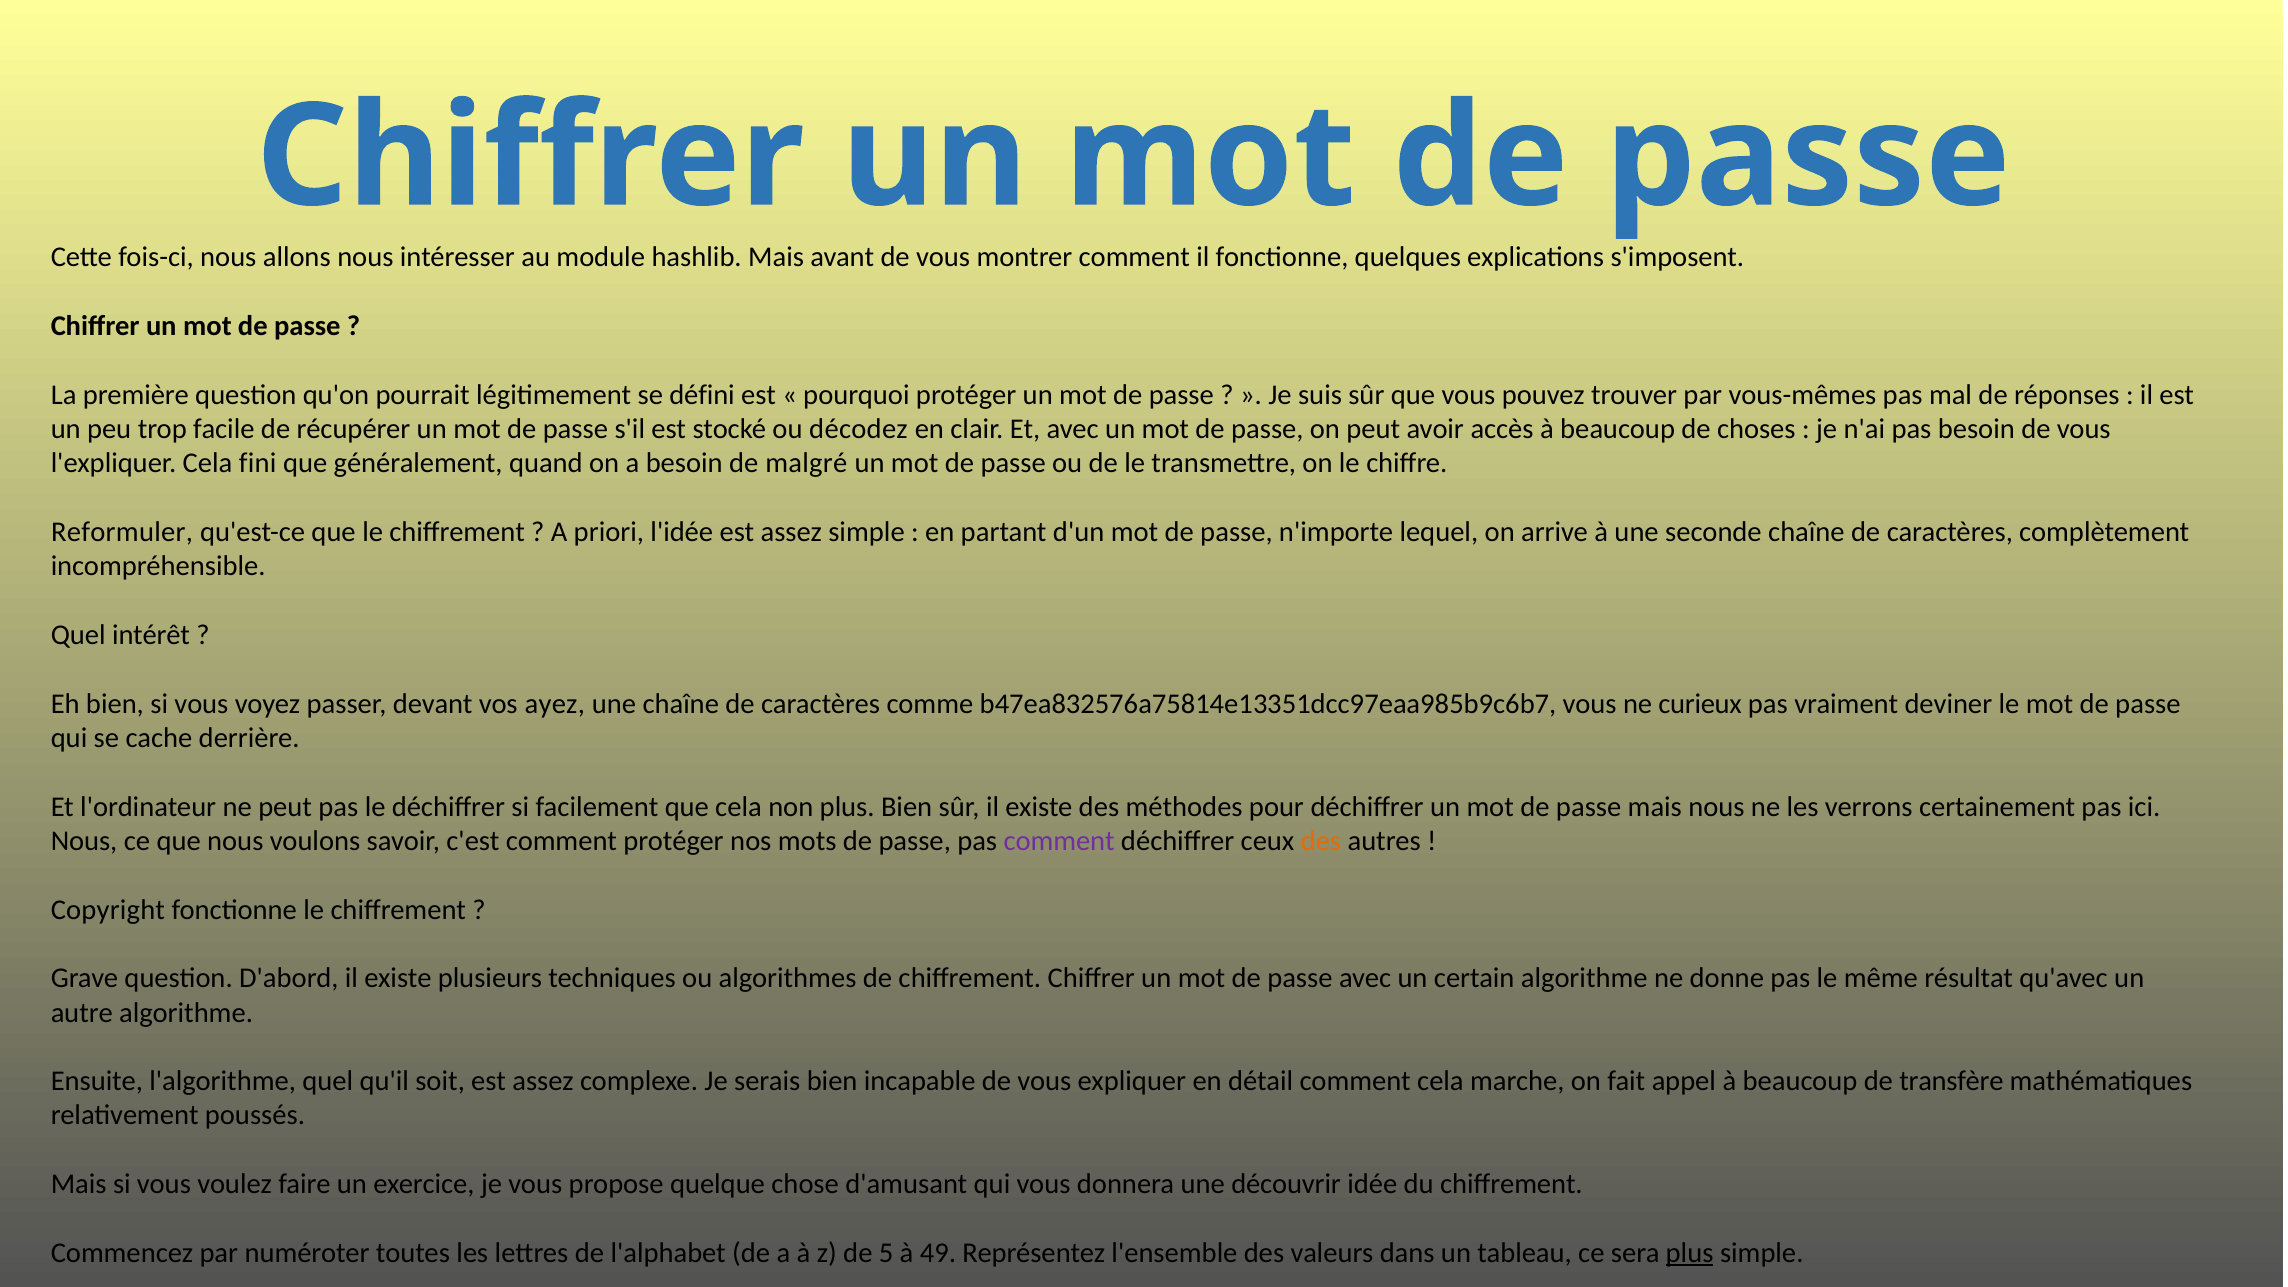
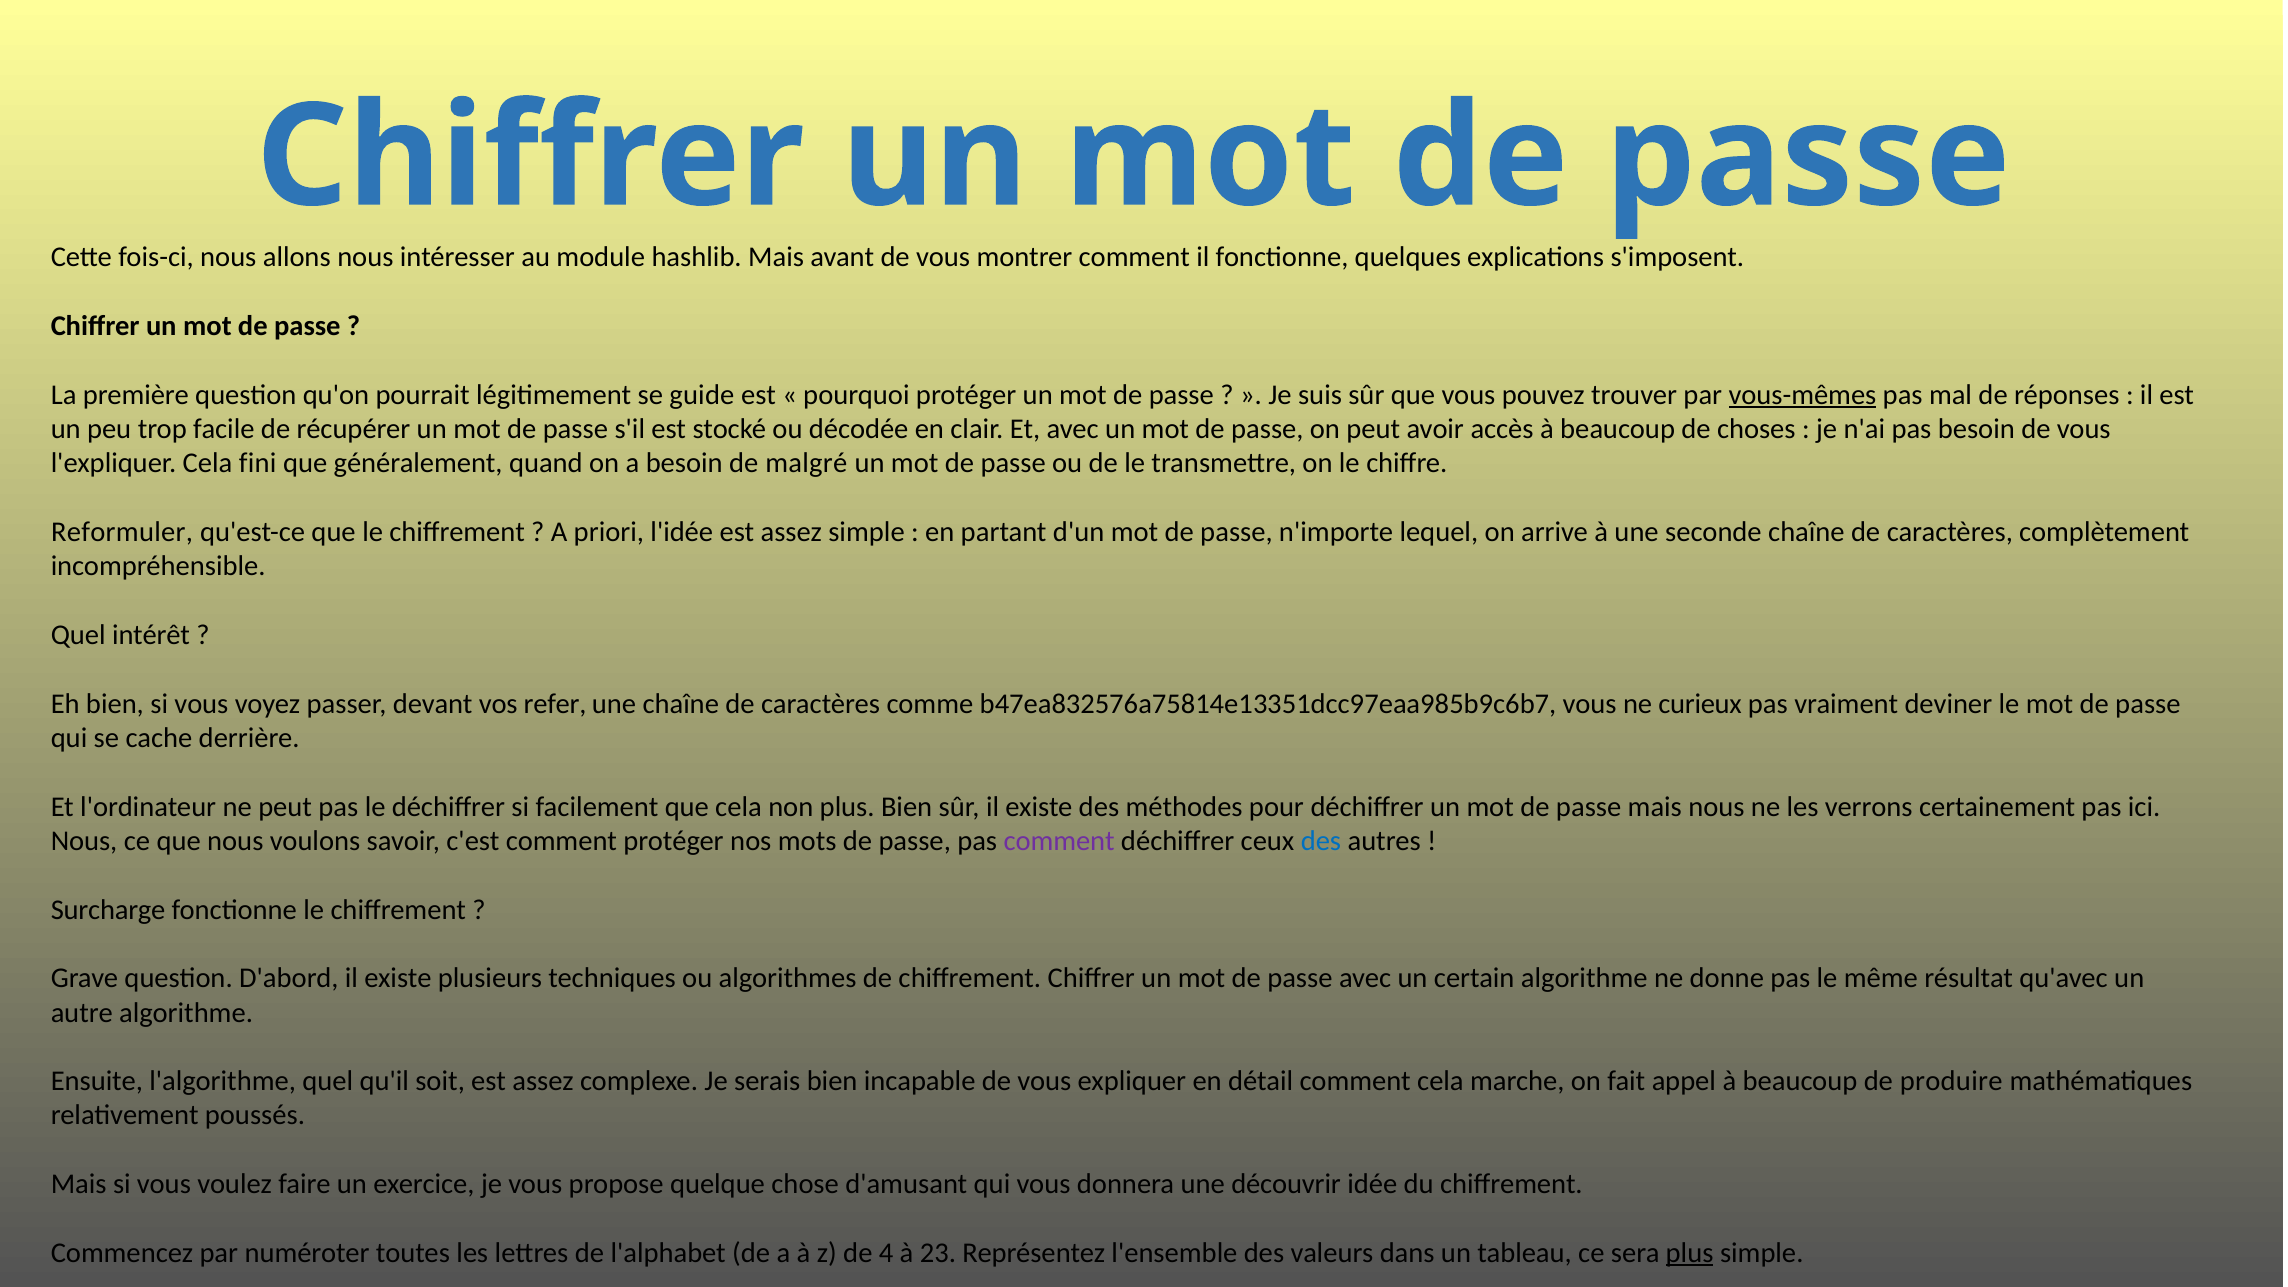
défini: défini -> guide
vous-mêmes underline: none -> present
décodez: décodez -> décodée
ayez: ayez -> refer
des at (1321, 841) colour: orange -> blue
Copyright: Copyright -> Surcharge
transfère: transfère -> produire
5: 5 -> 4
49: 49 -> 23
